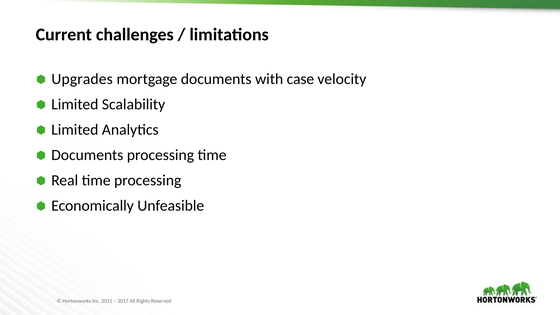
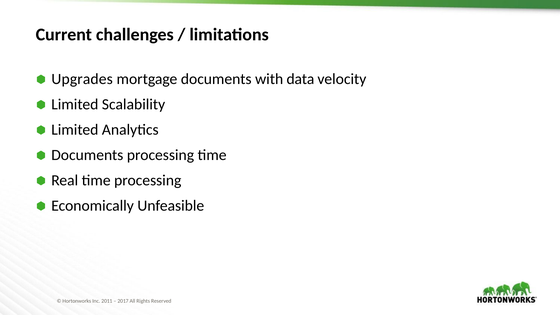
case: case -> data
